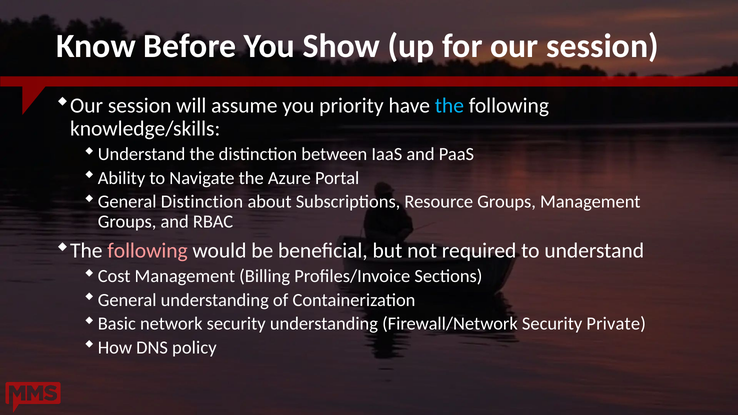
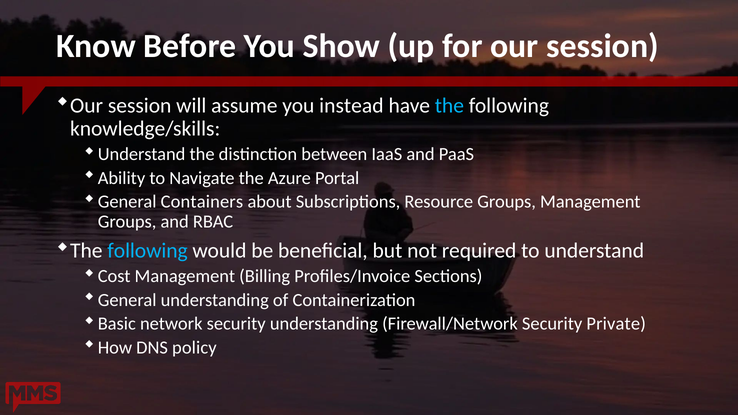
priority: priority -> instead
General Distinction: Distinction -> Containers
following at (148, 251) colour: pink -> light blue
